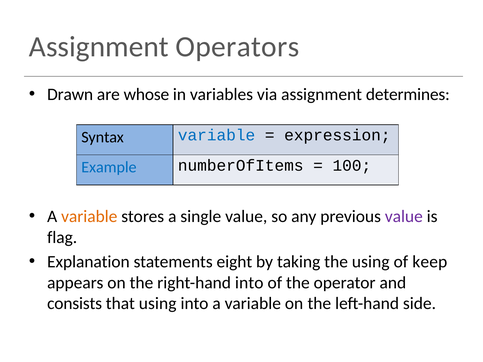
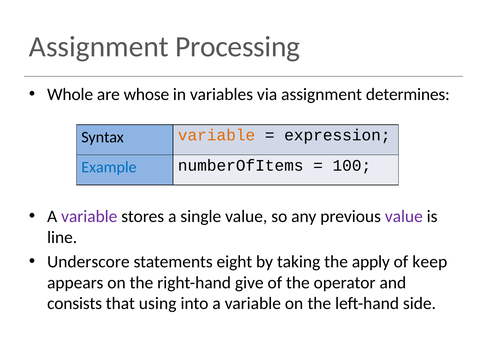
Operators: Operators -> Processing
Drawn: Drawn -> Whole
variable at (217, 135) colour: blue -> orange
variable at (89, 217) colour: orange -> purple
flag: flag -> line
Explanation: Explanation -> Underscore
the using: using -> apply
right-hand into: into -> give
